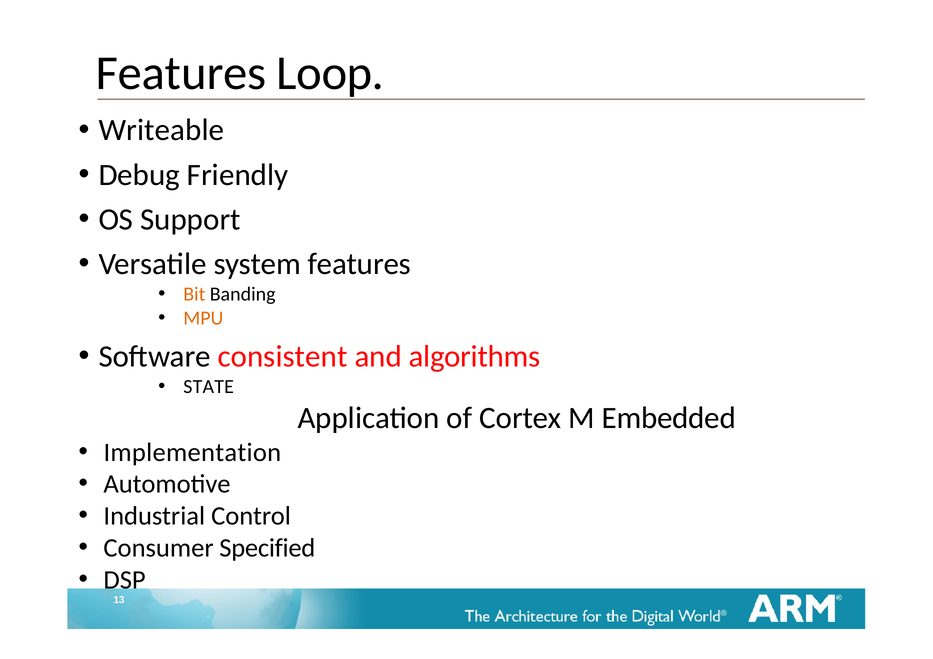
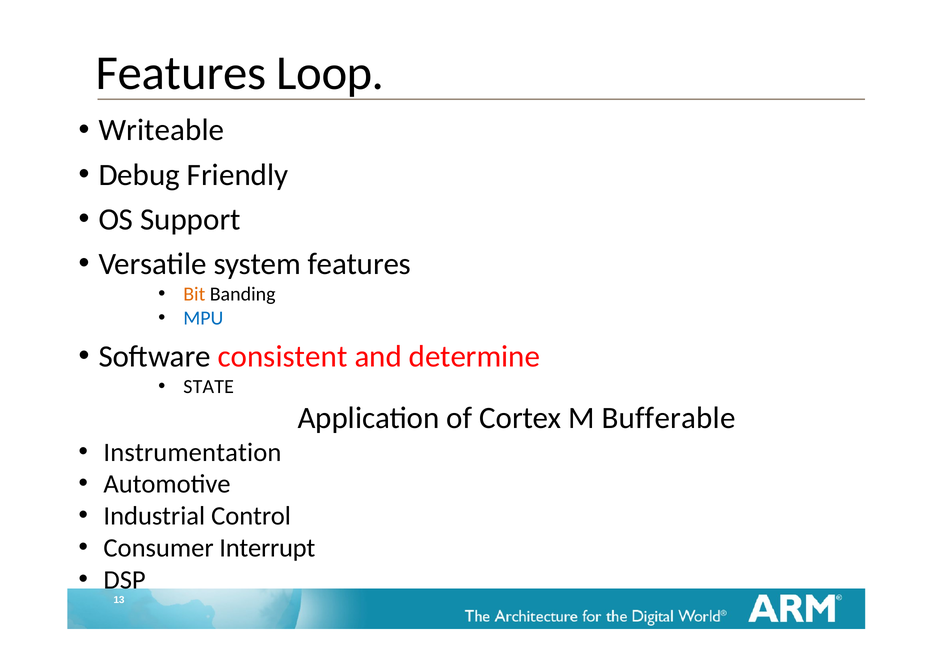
MPU colour: orange -> blue
algorithms: algorithms -> determine
Embedded: Embedded -> Bufferable
Implementation: Implementation -> Instrumentation
Specified: Specified -> Interrupt
